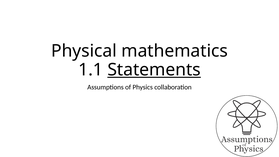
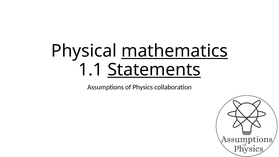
mathematics underline: none -> present
